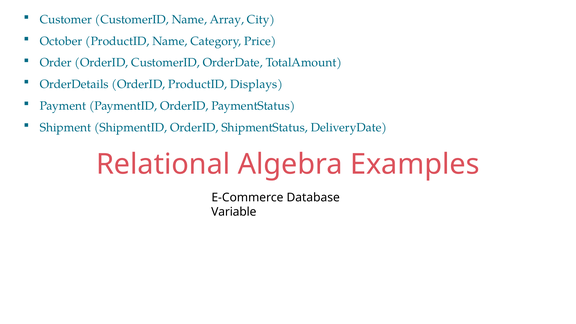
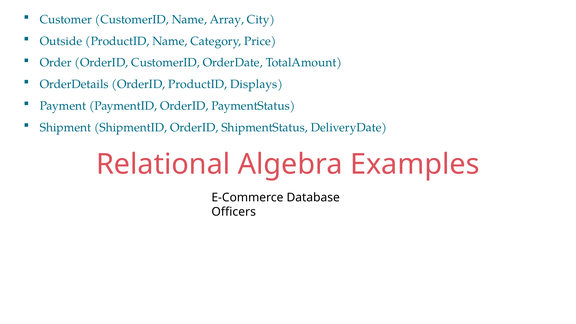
October: October -> Outside
Variable: Variable -> Officers
